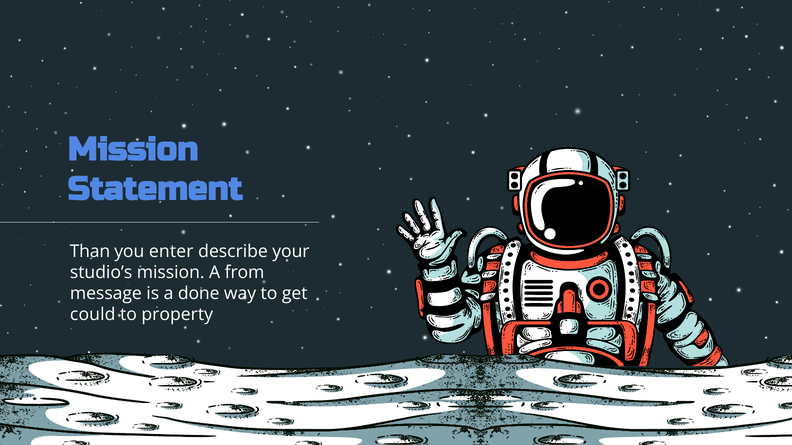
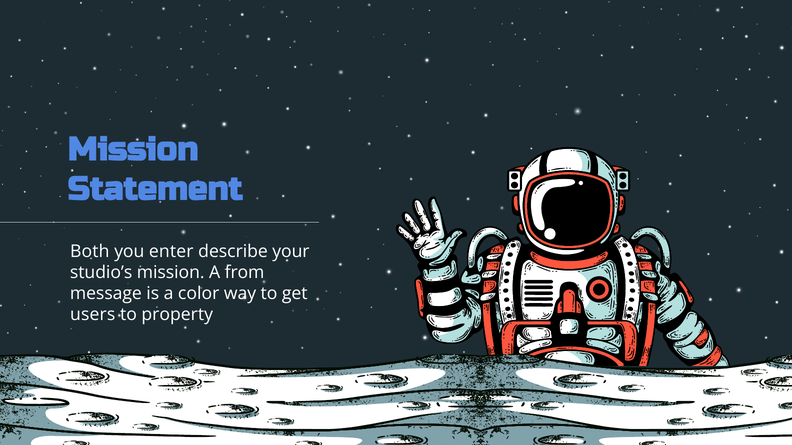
Than: Than -> Both
done: done -> color
could: could -> users
